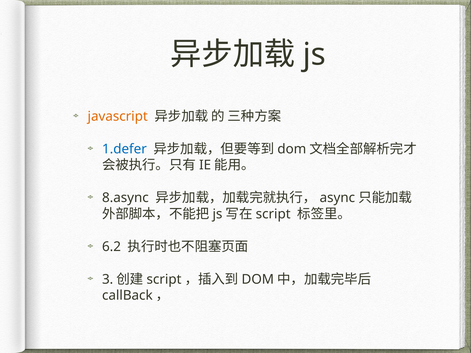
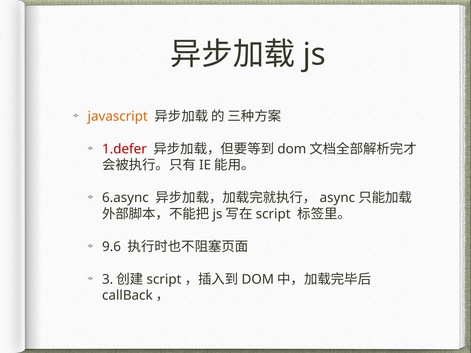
1.defer colour: blue -> red
8.async: 8.async -> 6.async
6.2: 6.2 -> 9.6
